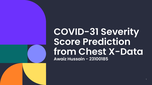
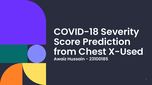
COVID-31: COVID-31 -> COVID-18
X-Data: X-Data -> X-Used
